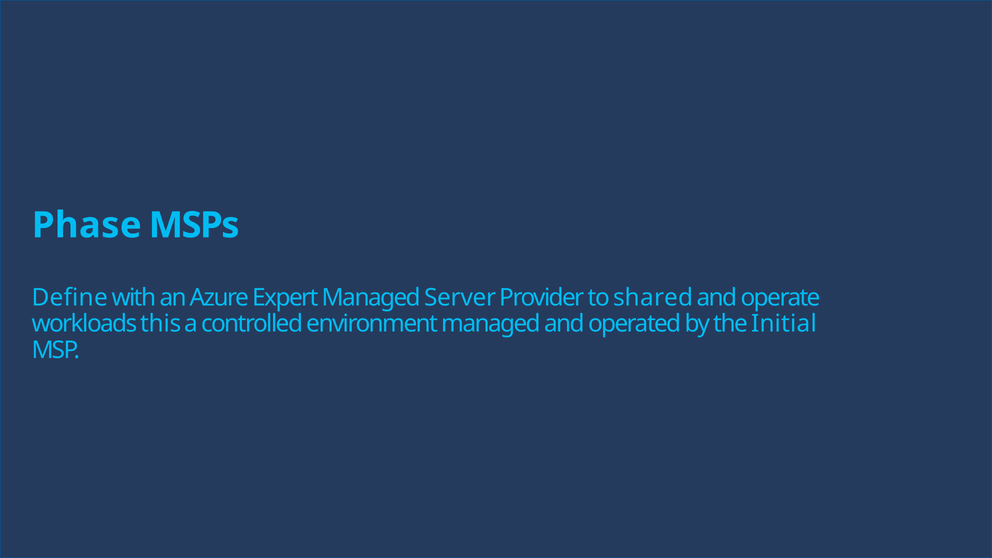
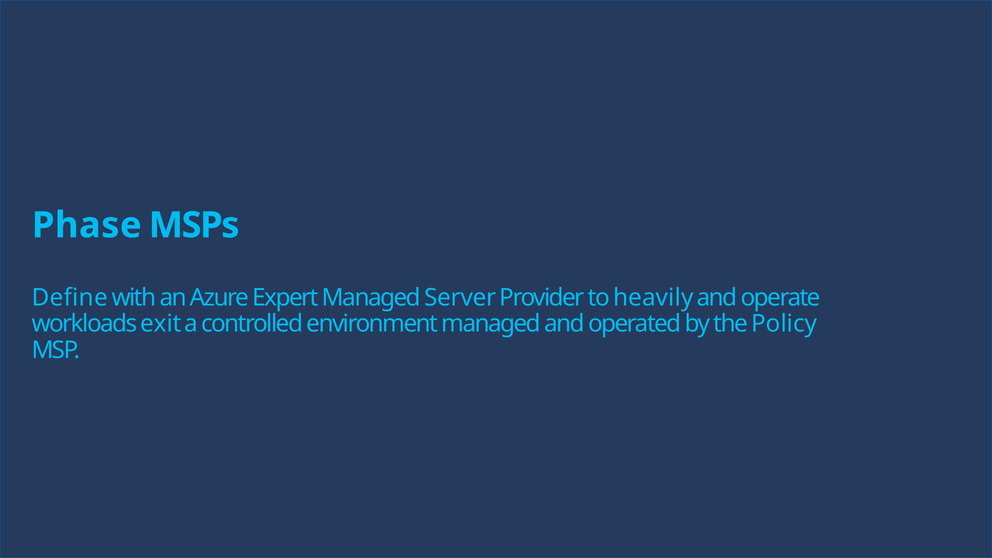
shared: shared -> heavily
this: this -> exit
Initial: Initial -> Policy
